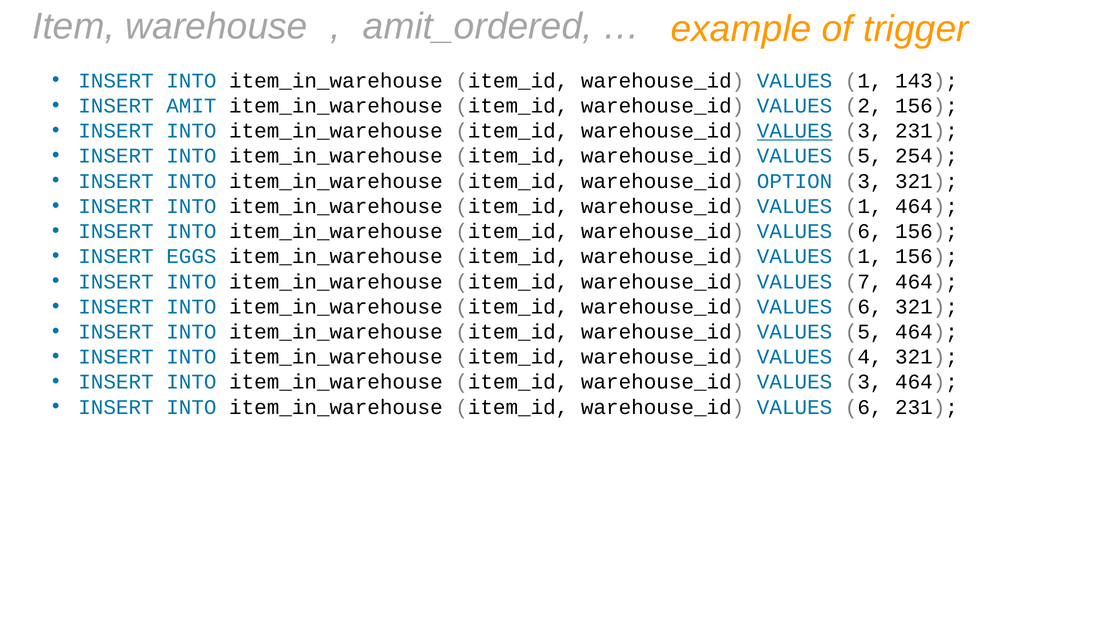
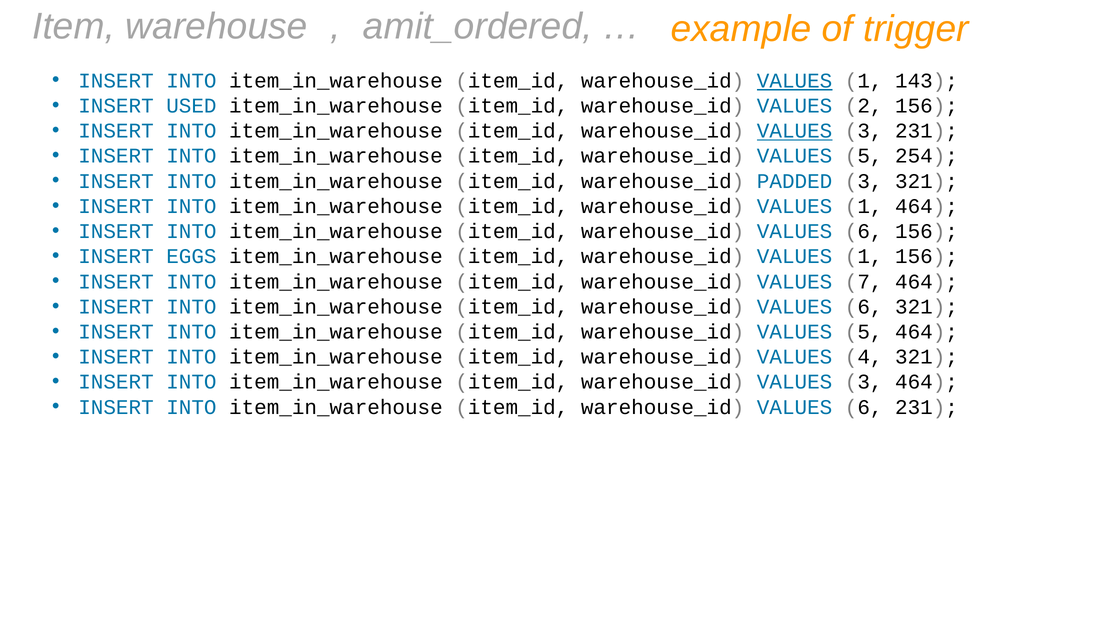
VALUES at (795, 81) underline: none -> present
AMIT: AMIT -> USED
OPTION: OPTION -> PADDED
